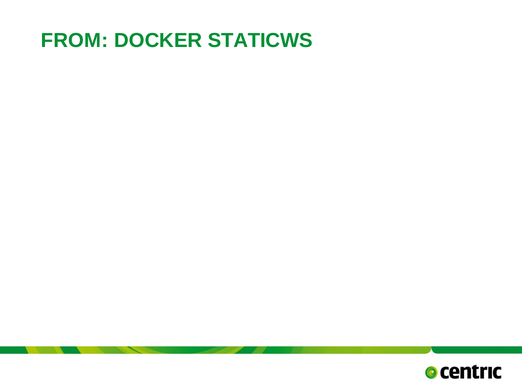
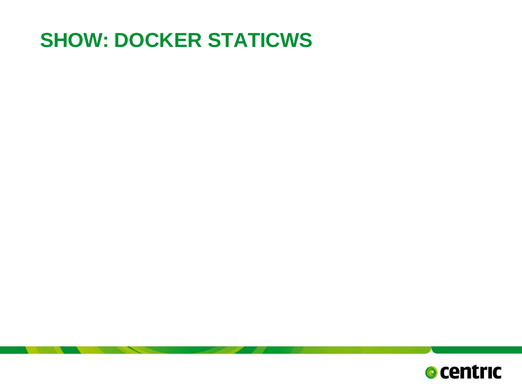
FROM: FROM -> SHOW
